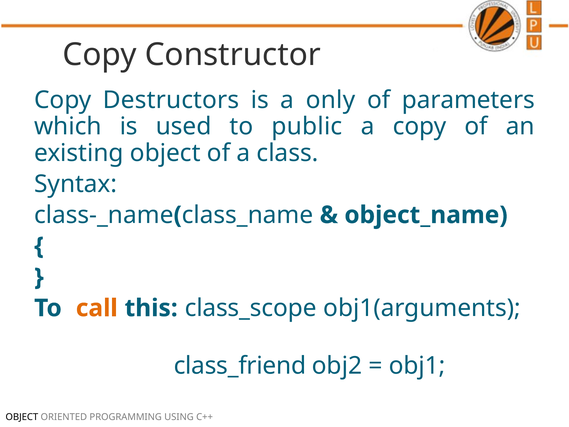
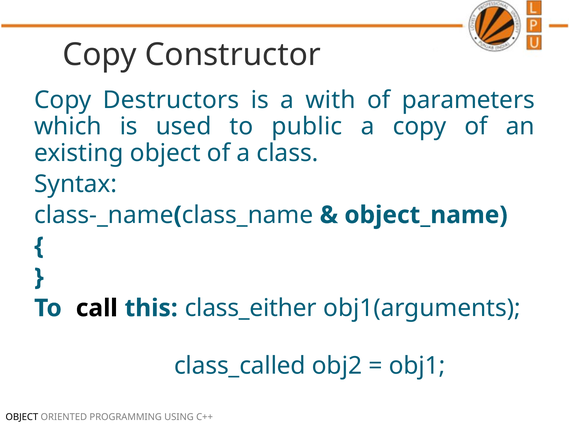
only: only -> with
call colour: orange -> black
class_scope: class_scope -> class_either
class_friend: class_friend -> class_called
